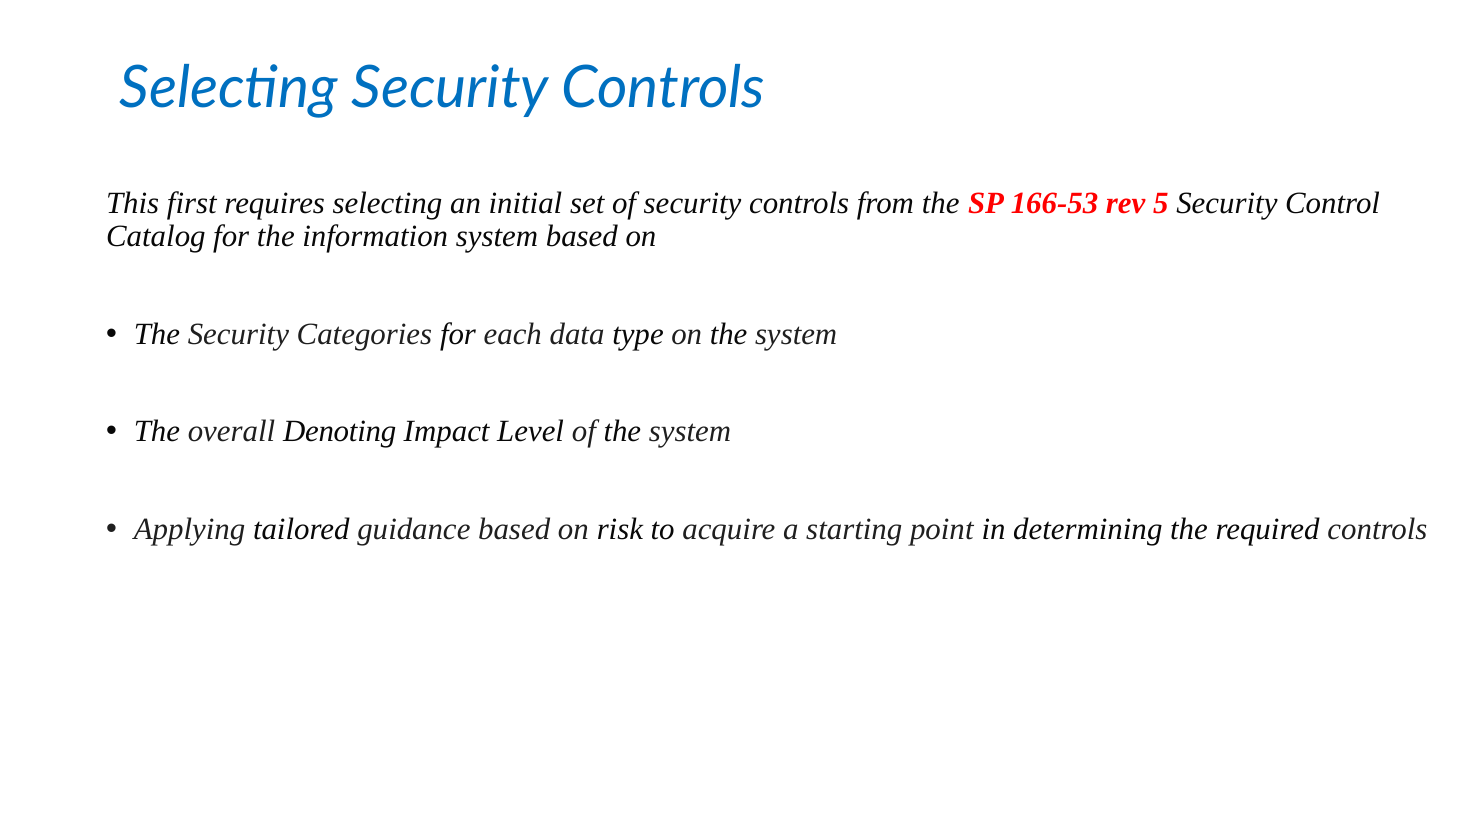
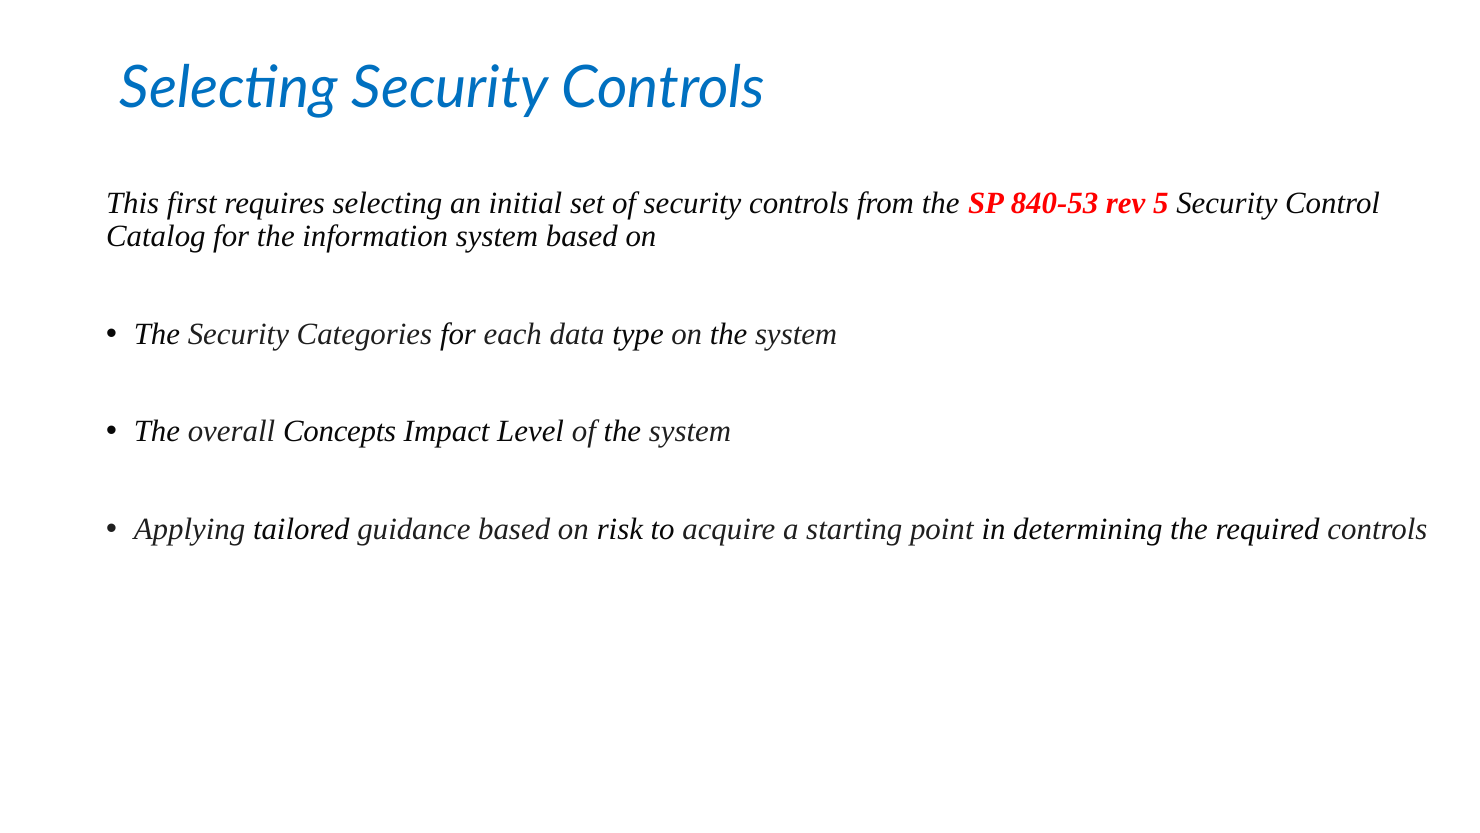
166-53: 166-53 -> 840-53
Denoting: Denoting -> Concepts
